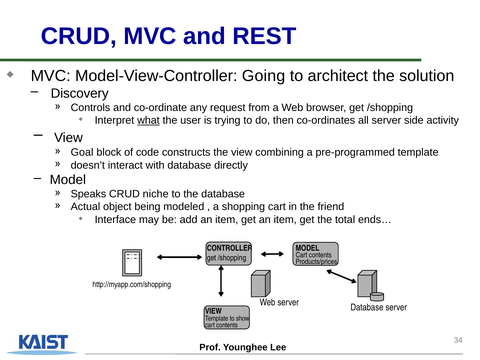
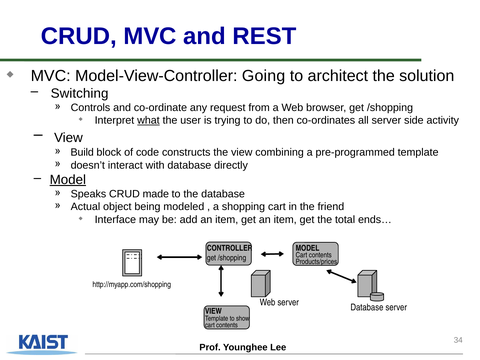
Discovery: Discovery -> Switching
Goal: Goal -> Build
Model at (68, 180) underline: none -> present
niche: niche -> made
